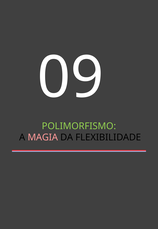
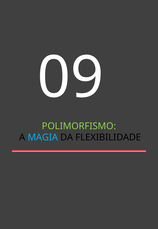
MAGIA colour: pink -> light blue
